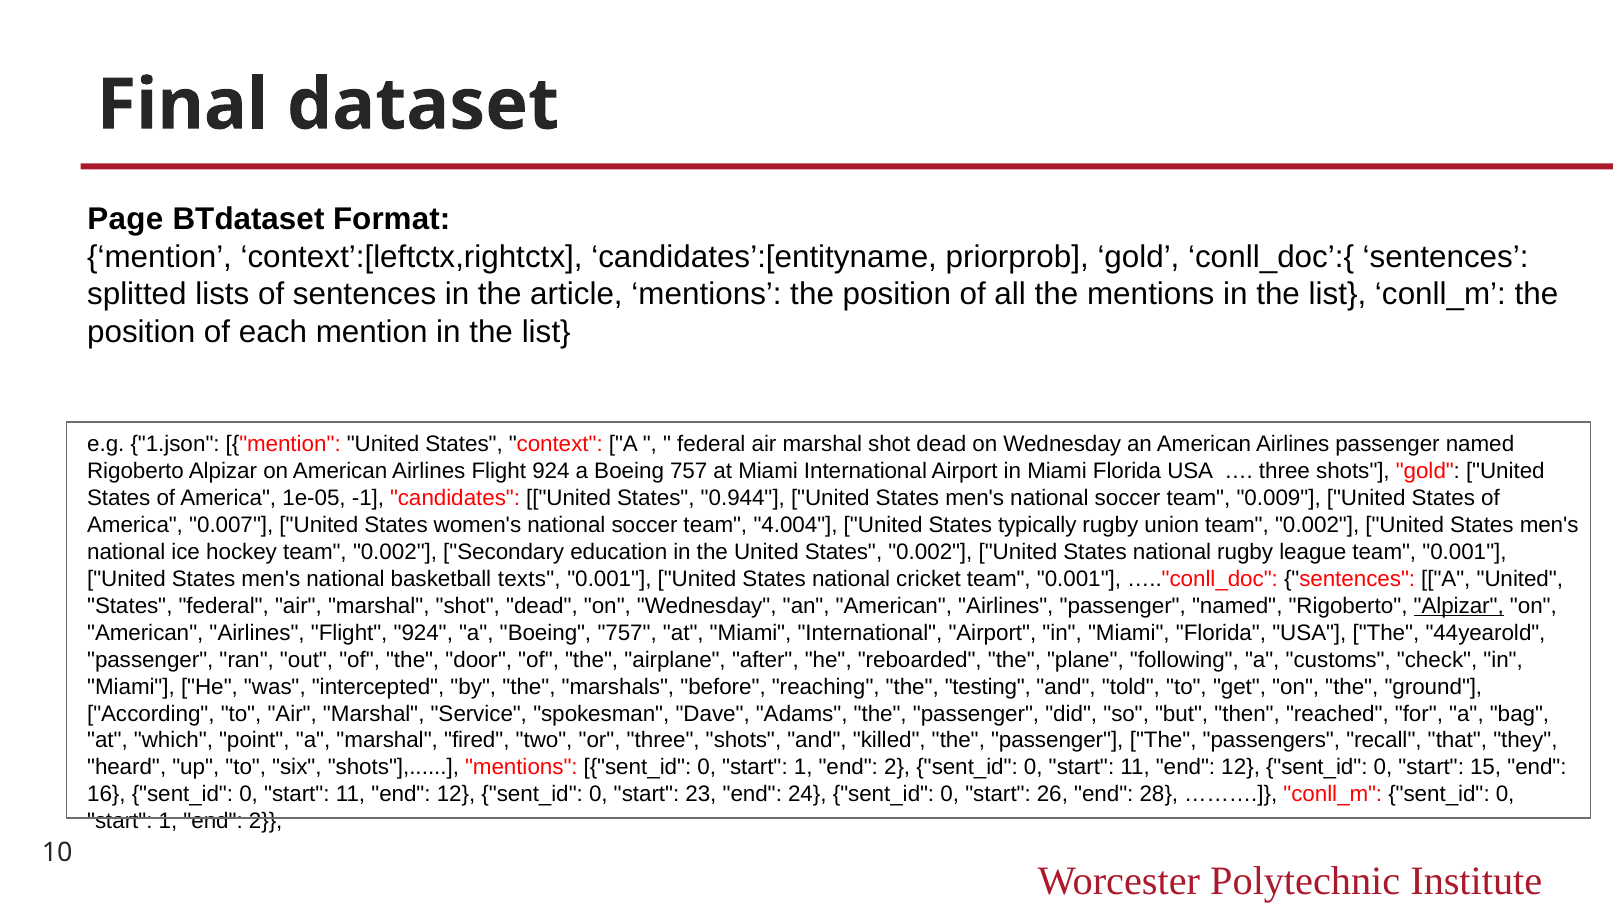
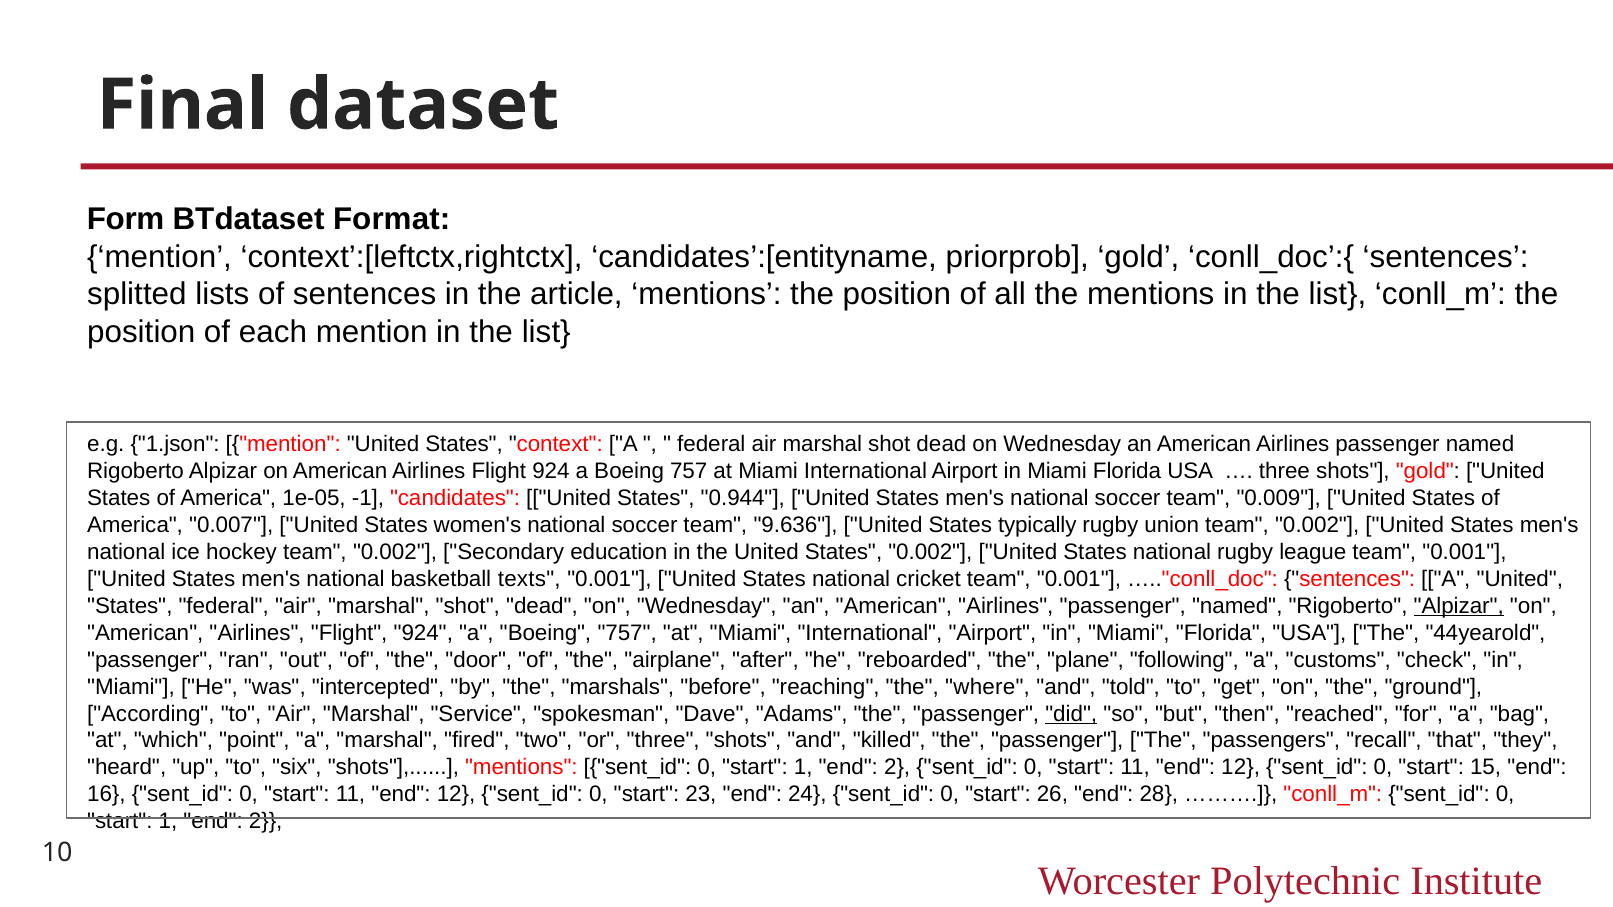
Page: Page -> Form
4.004: 4.004 -> 9.636
testing: testing -> where
did underline: none -> present
